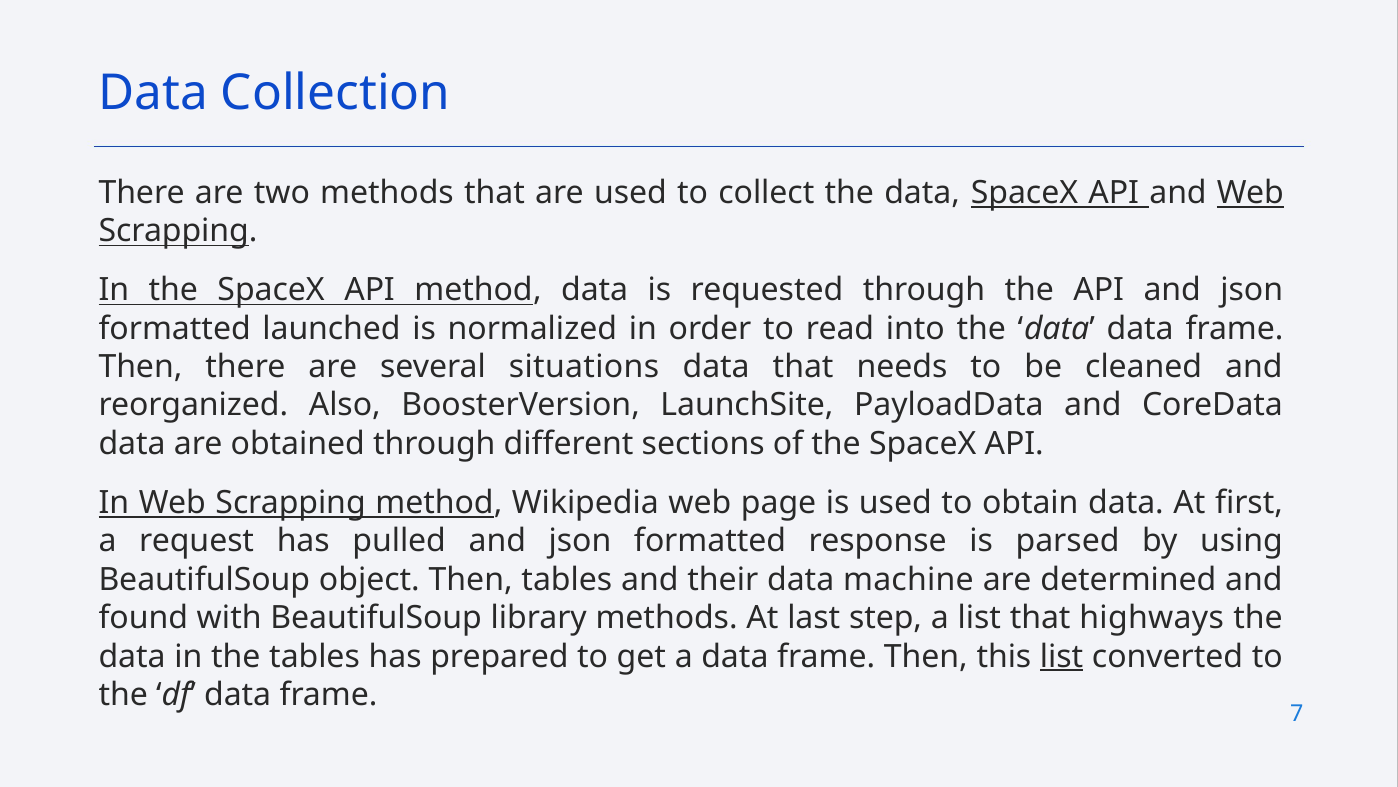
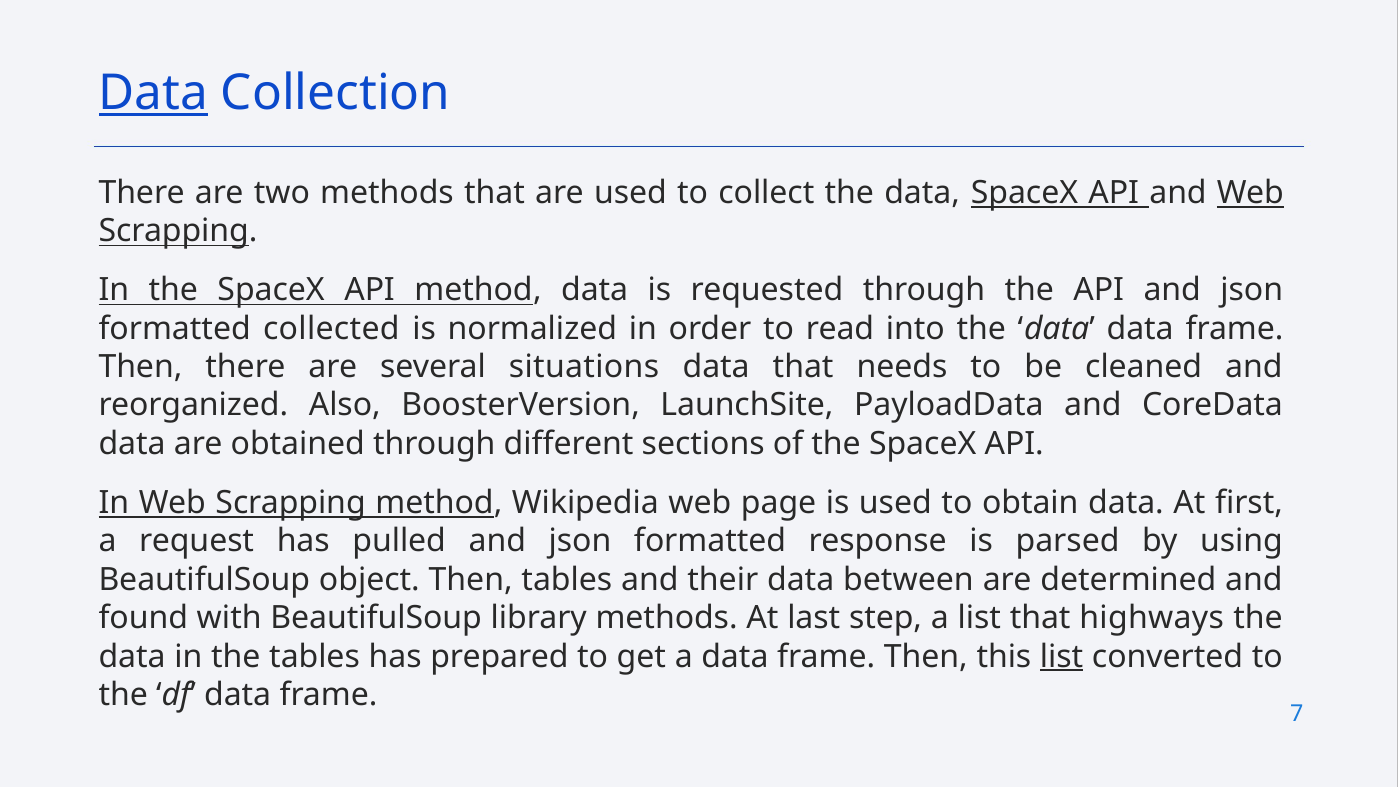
Data at (153, 93) underline: none -> present
launched: launched -> collected
machine: machine -> between
